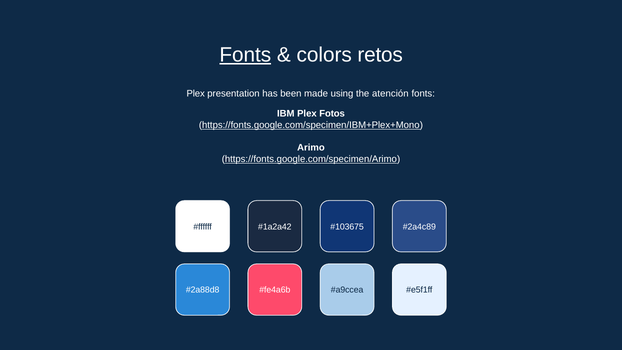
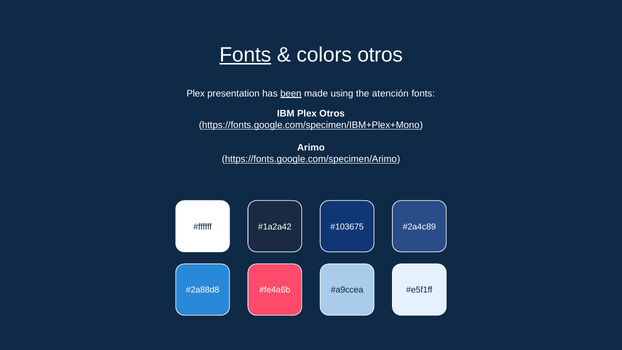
colors retos: retos -> otros
been underline: none -> present
Plex Fotos: Fotos -> Otros
